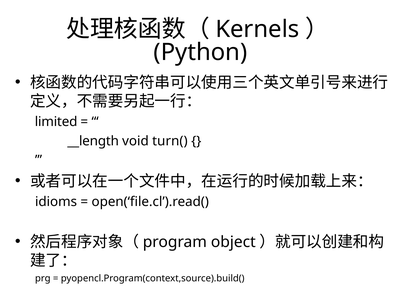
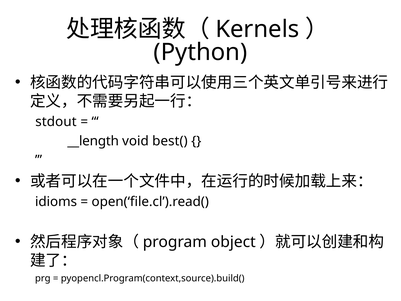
limited: limited -> stdout
turn(: turn( -> best(
